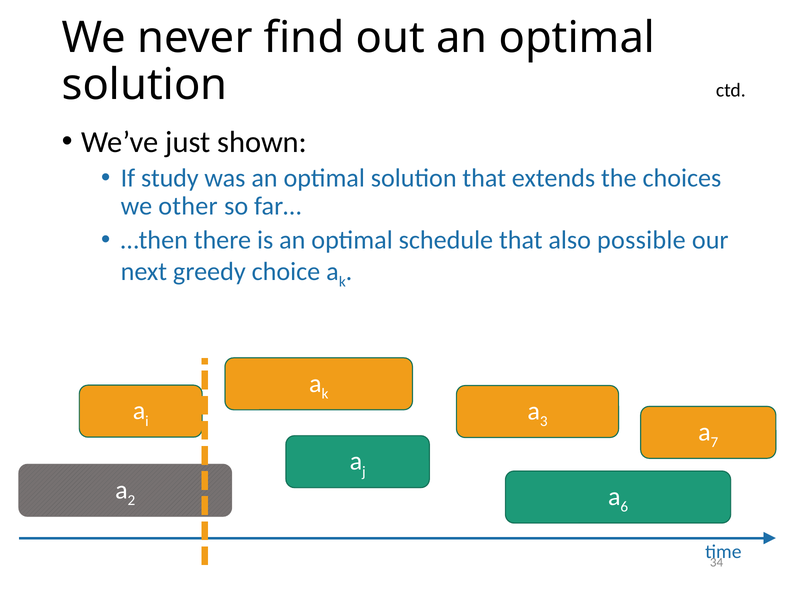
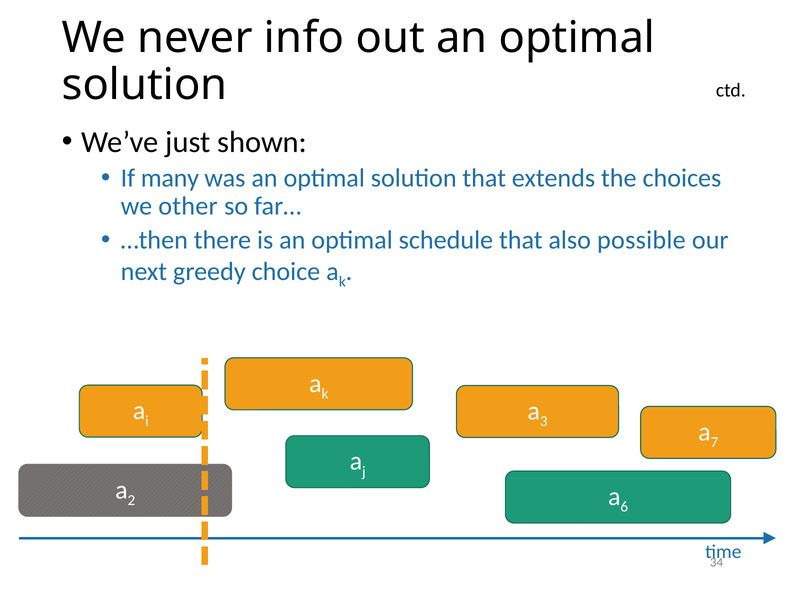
find: find -> info
study: study -> many
